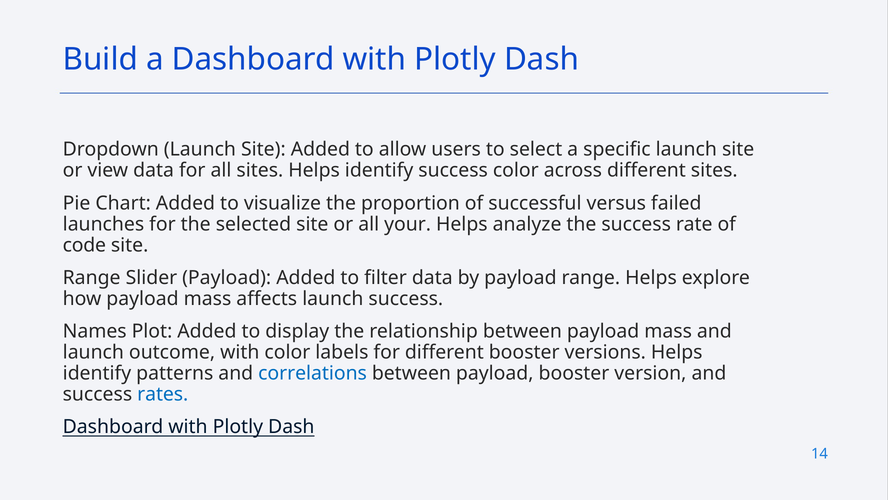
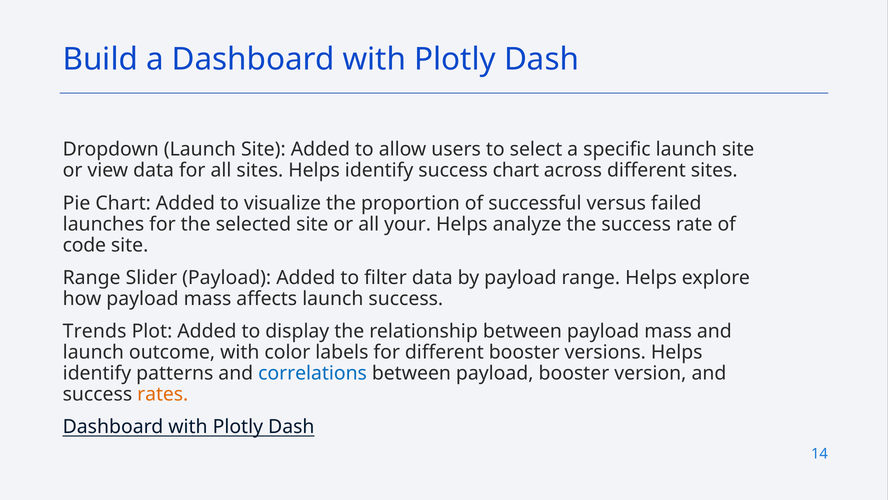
success color: color -> chart
Names: Names -> Trends
rates colour: blue -> orange
